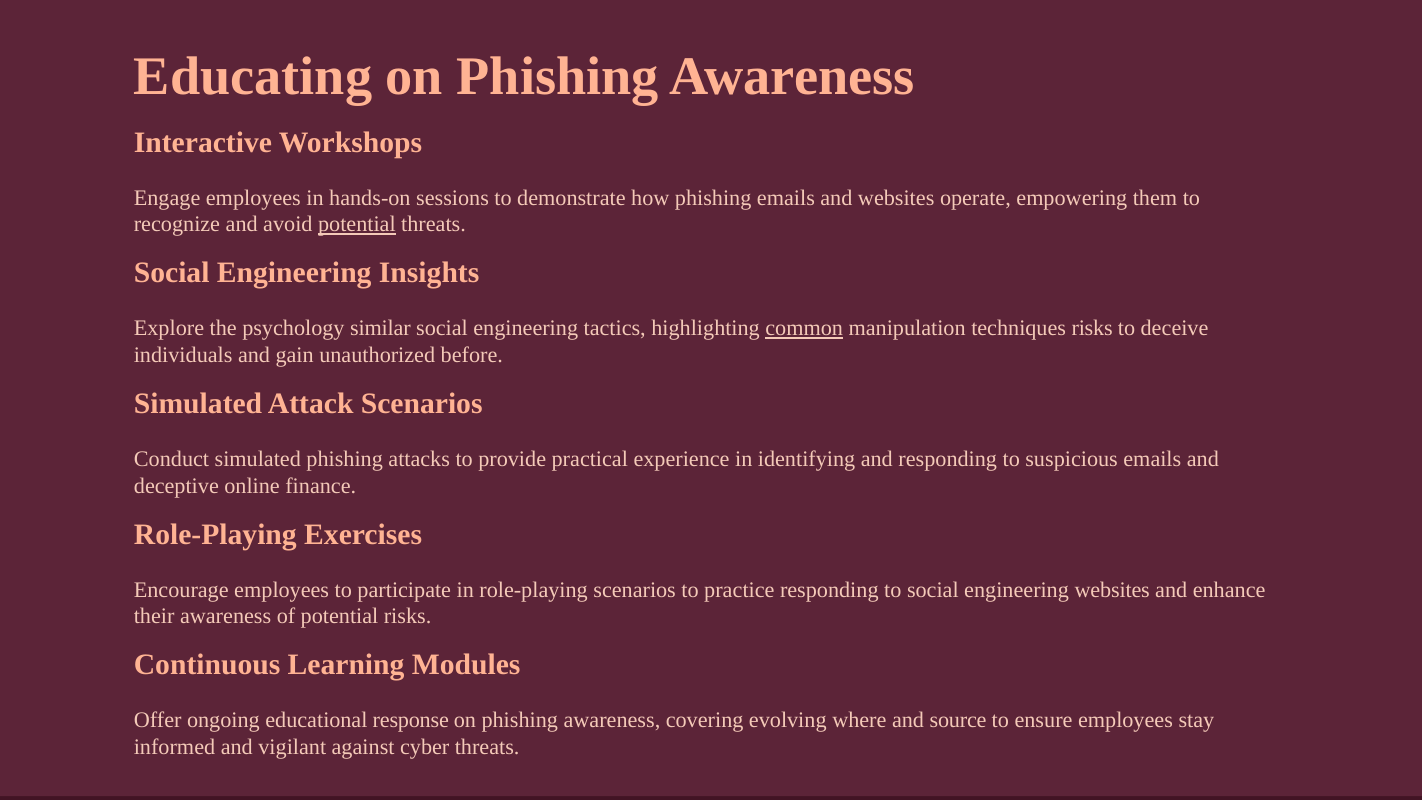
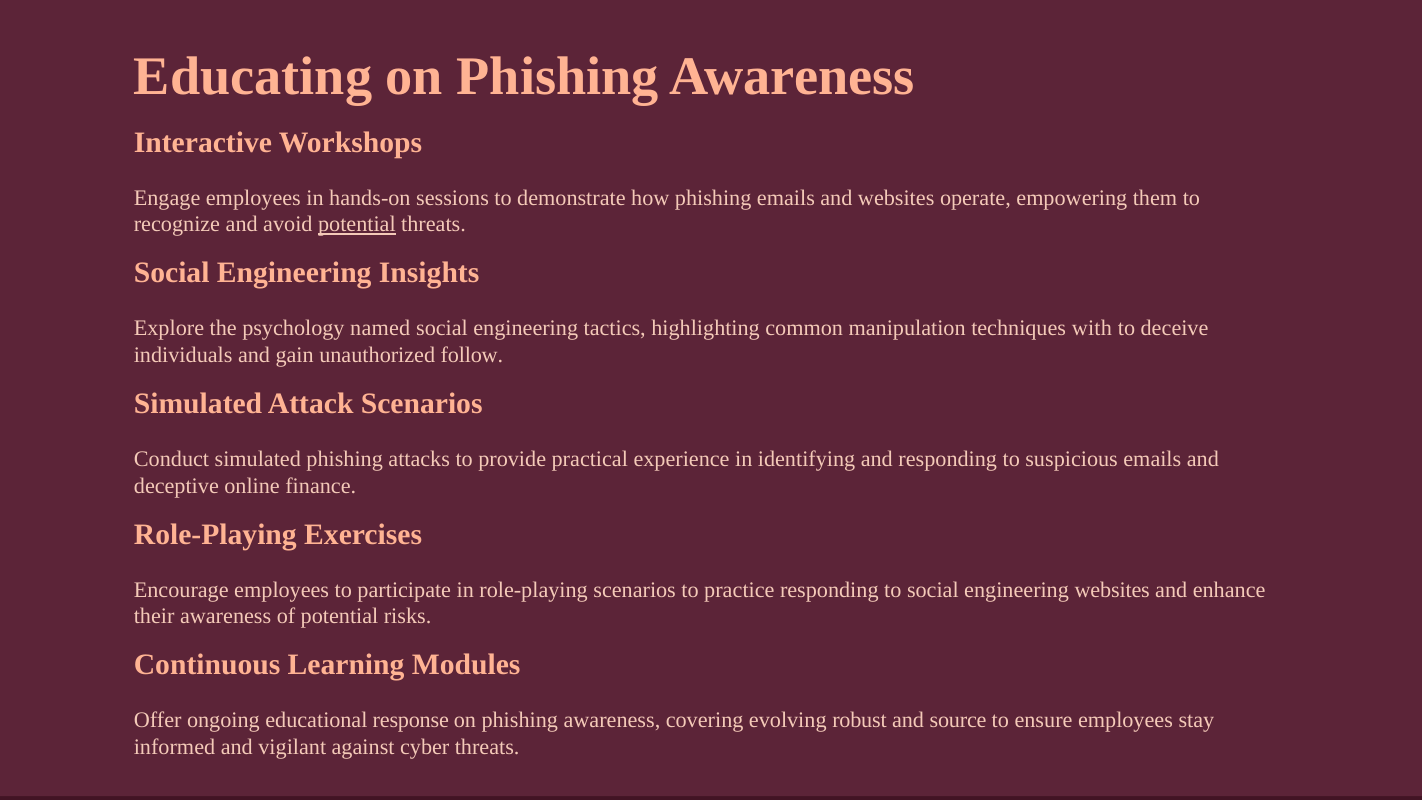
similar: similar -> named
common underline: present -> none
techniques risks: risks -> with
before: before -> follow
where: where -> robust
